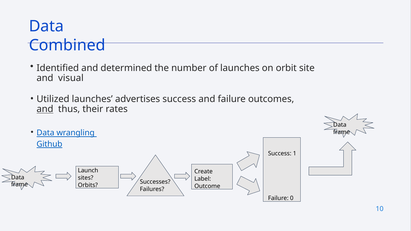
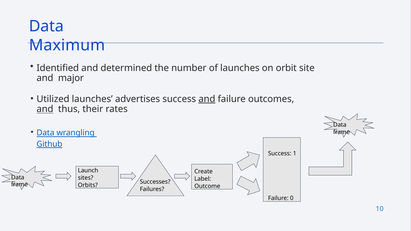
Combined: Combined -> Maximum
visual: visual -> major
and at (207, 99) underline: none -> present
